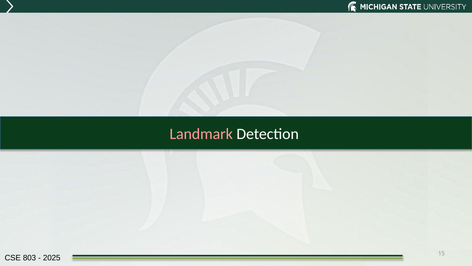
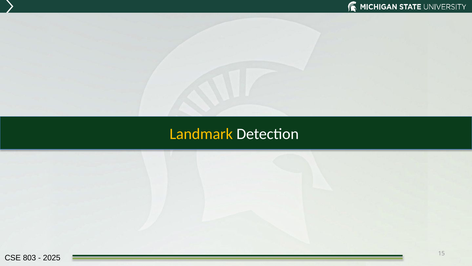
Landmark colour: pink -> yellow
